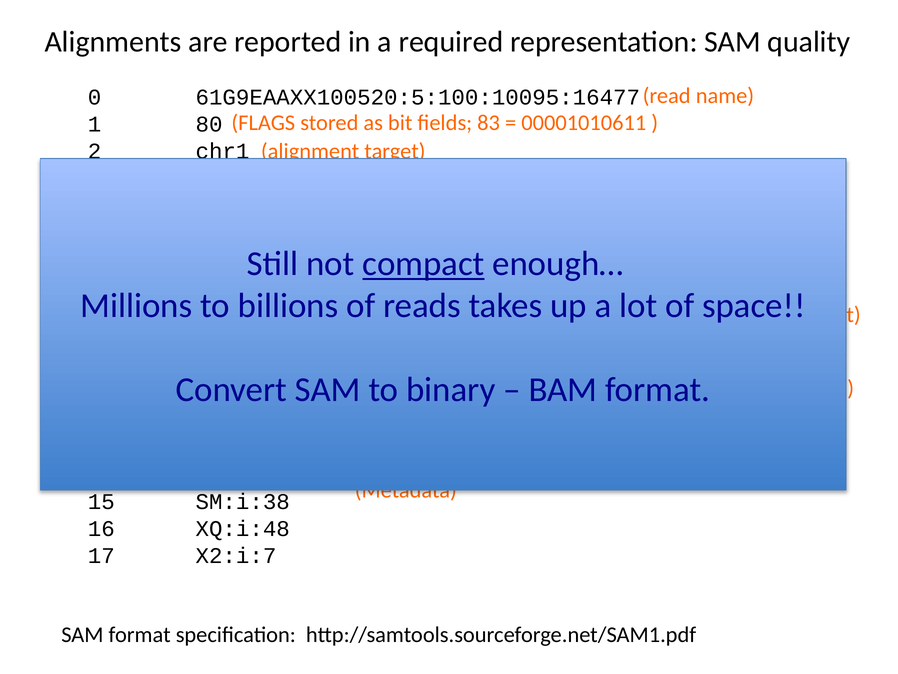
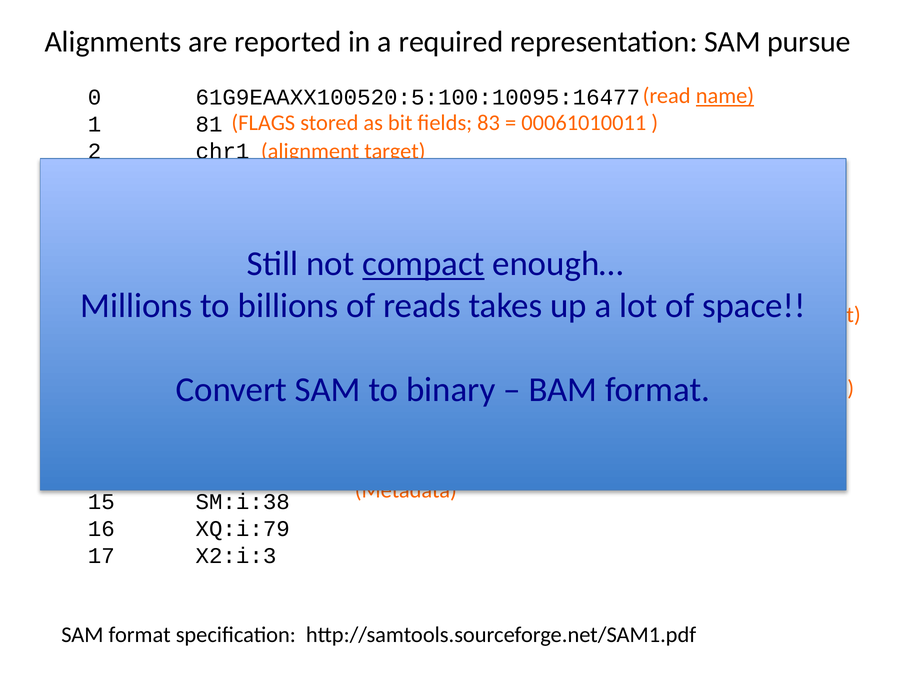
SAM quality: quality -> pursue
name underline: none -> present
00001010611: 00001010611 -> 00061010011
80: 80 -> 81
XQ:i:48: XQ:i:48 -> XQ:i:79
X2:i:7: X2:i:7 -> X2:i:3
